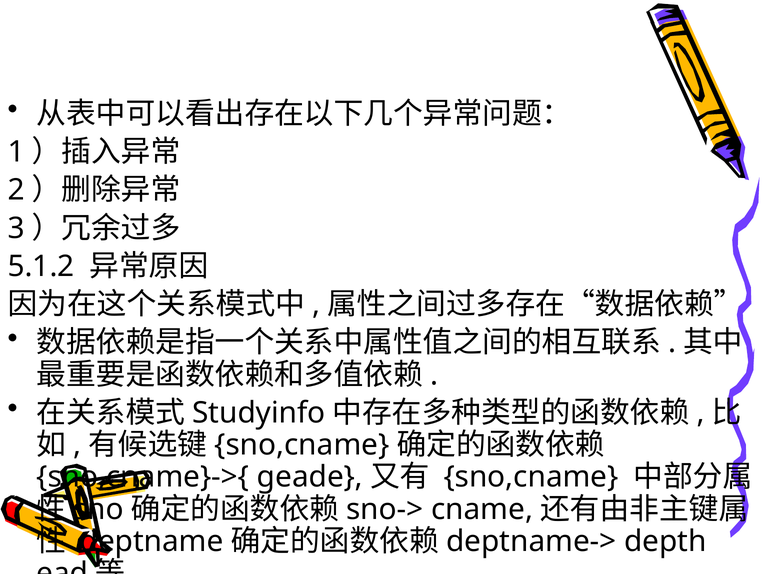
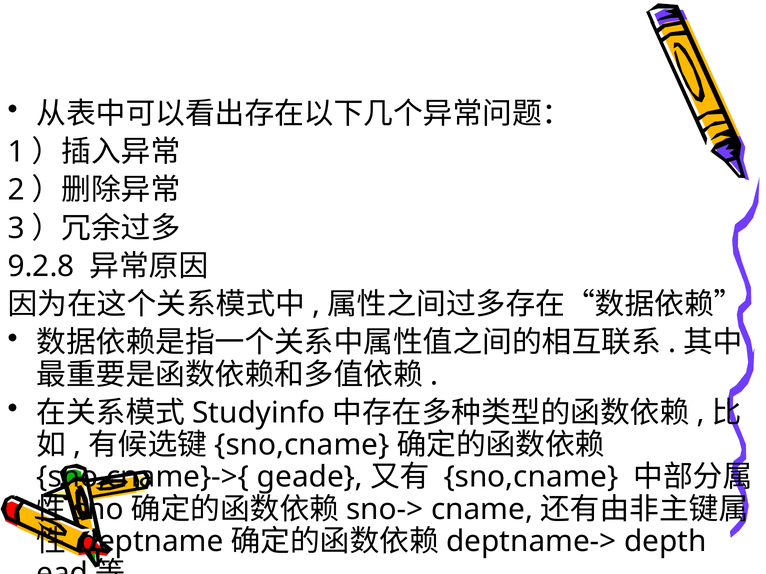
5.1.2: 5.1.2 -> 9.2.8
